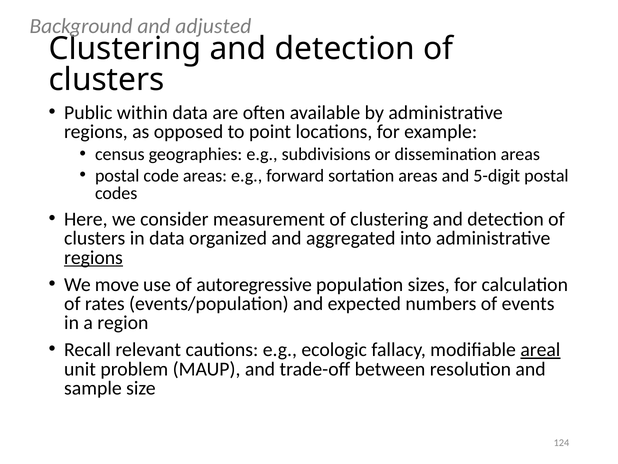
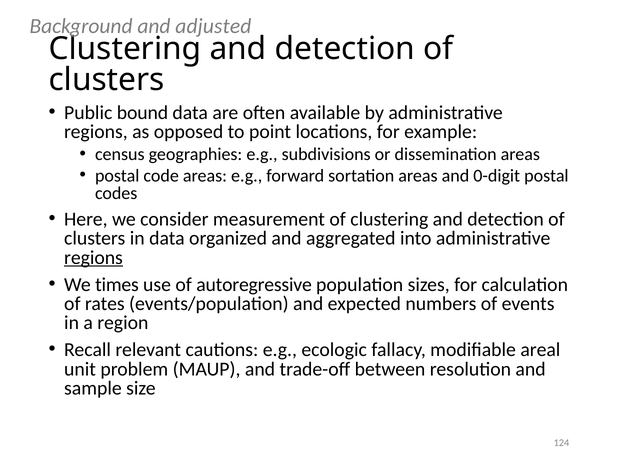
within: within -> bound
5-digit: 5-digit -> 0-digit
move: move -> times
areal underline: present -> none
